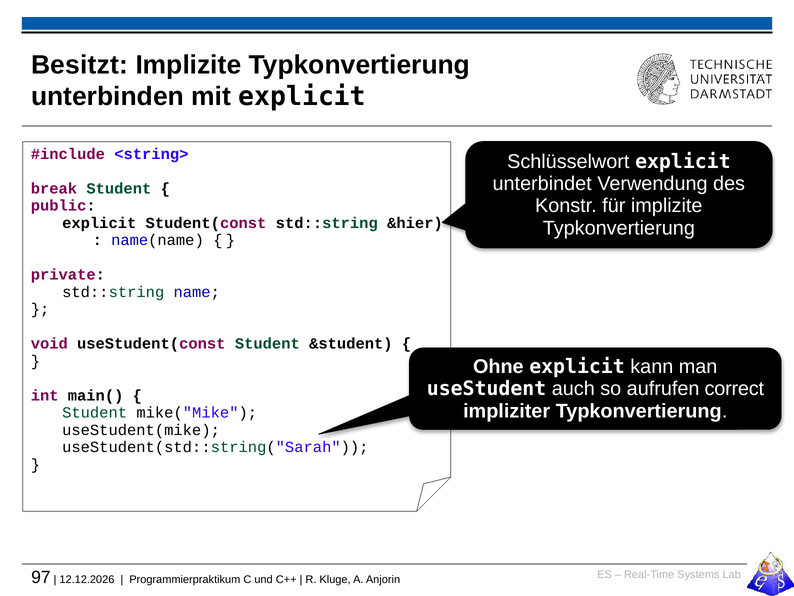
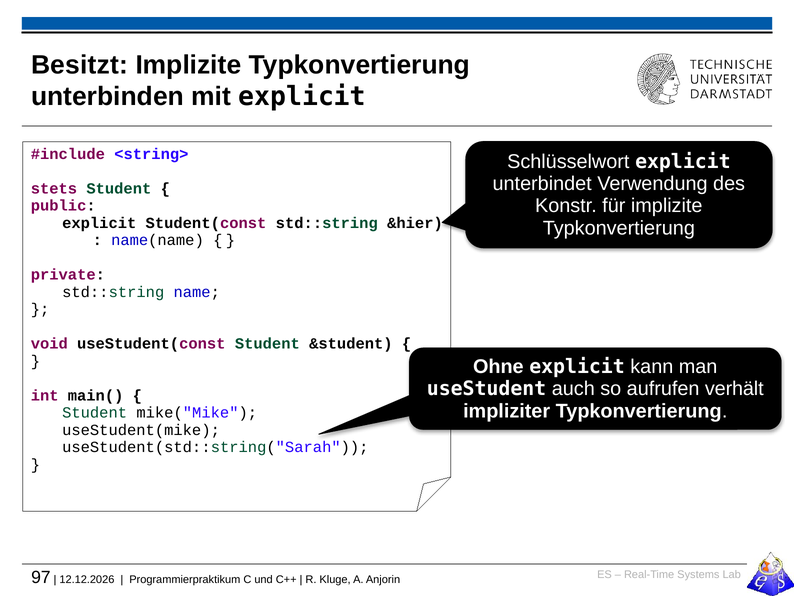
break: break -> stets
correct: correct -> verhält
